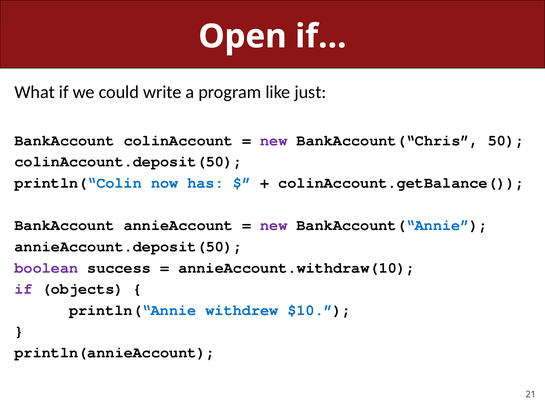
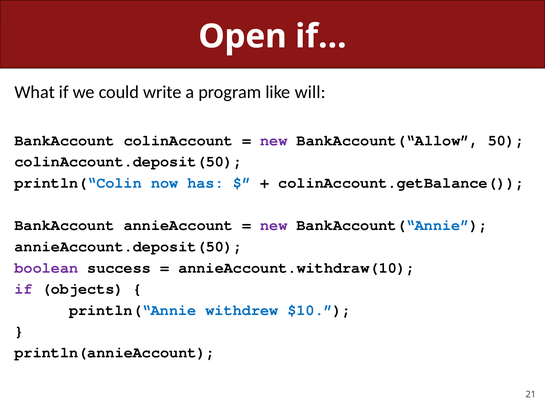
just: just -> will
BankAccount(“Chris: BankAccount(“Chris -> BankAccount(“Allow
